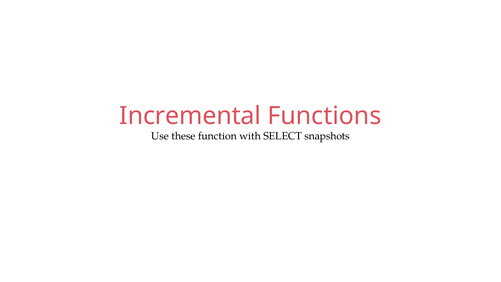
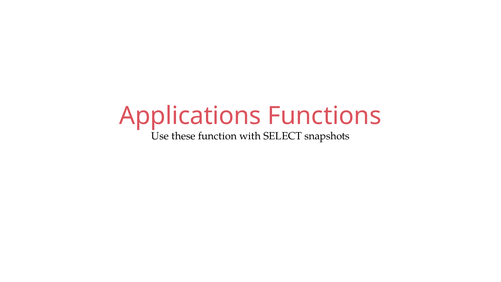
Incremental: Incremental -> Applications
